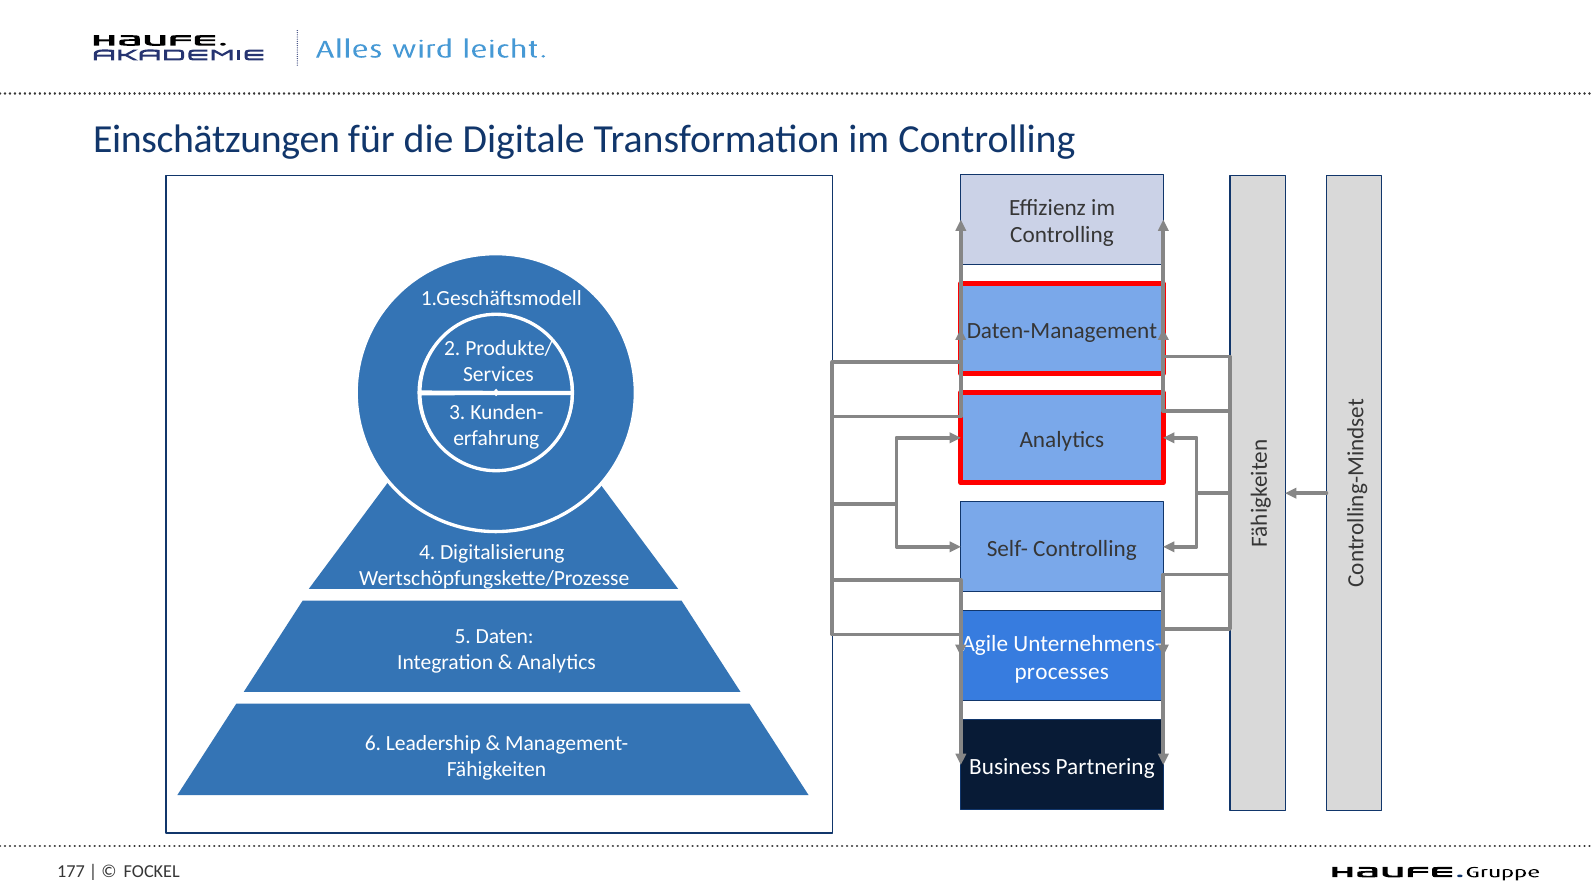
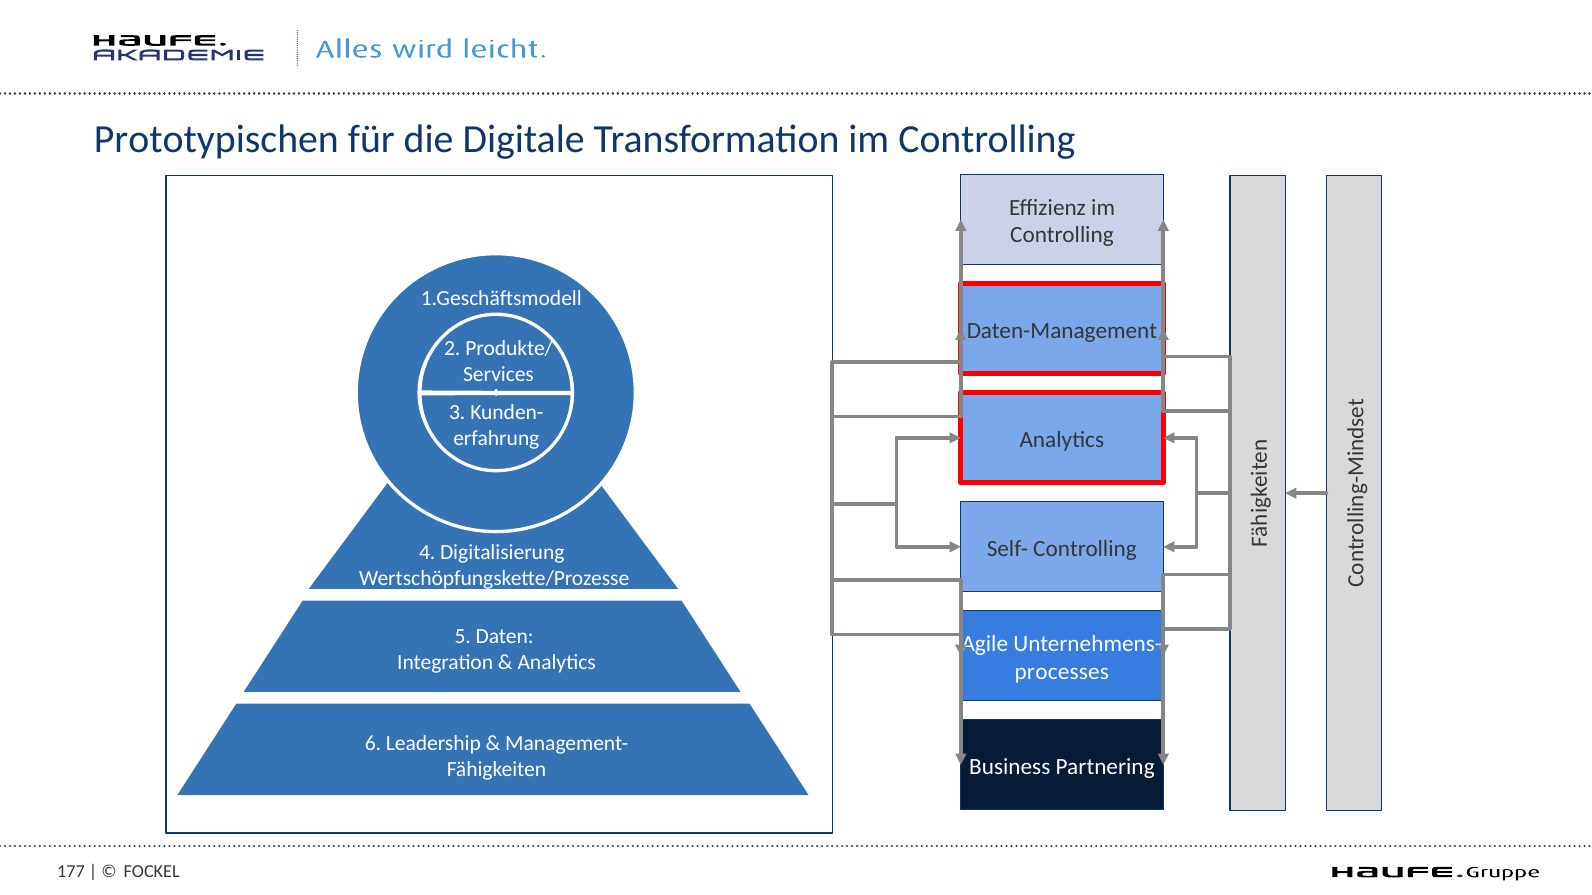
Einschätzungen: Einschätzungen -> Prototypischen
